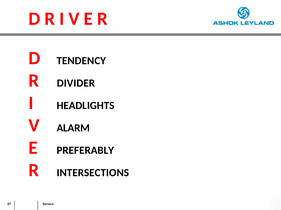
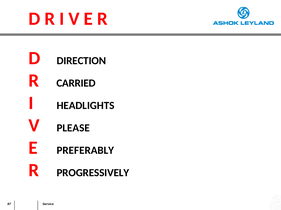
TENDENCY: TENDENCY -> DIRECTION
DIVIDER: DIVIDER -> CARRIED
ALARM: ALARM -> PLEASE
INTERSECTIONS: INTERSECTIONS -> PROGRESSIVELY
